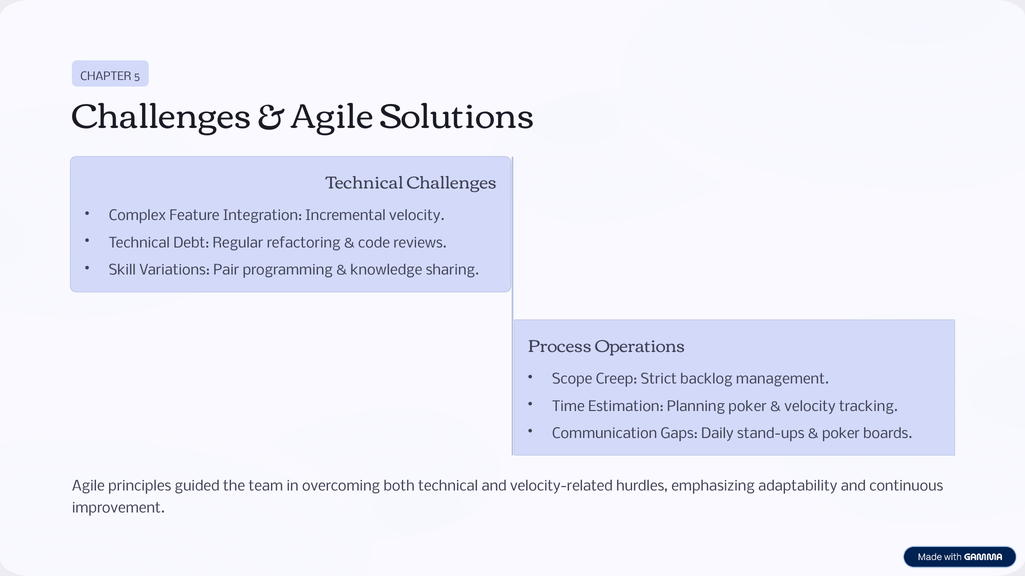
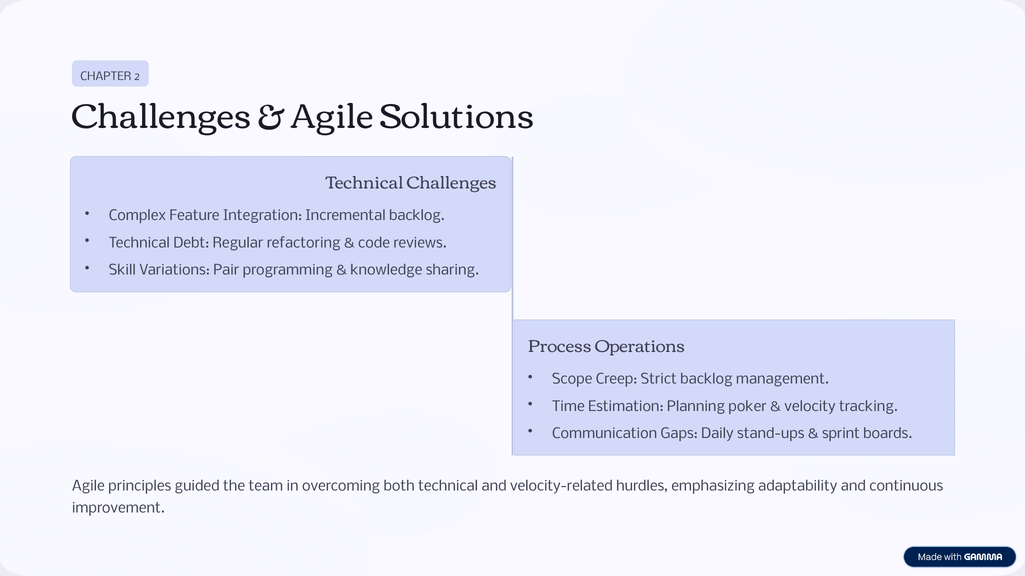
5: 5 -> 2
Incremental velocity: velocity -> backlog
poker at (841, 434): poker -> sprint
